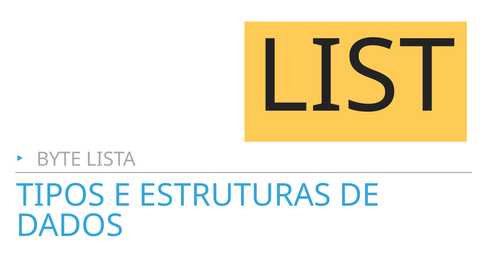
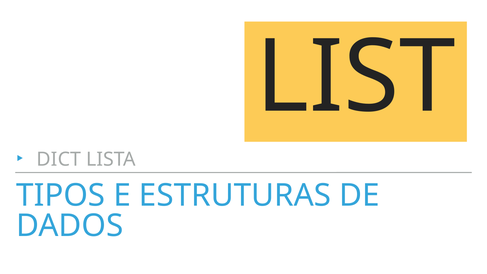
BYTE: BYTE -> DICT
